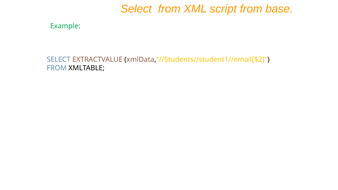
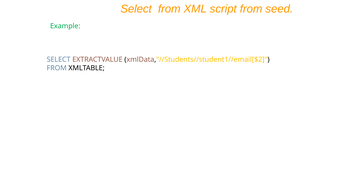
base: base -> seed
